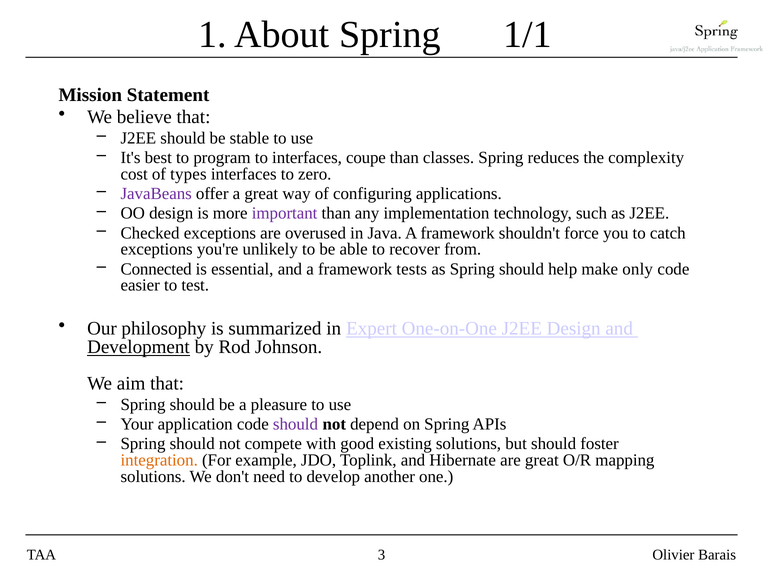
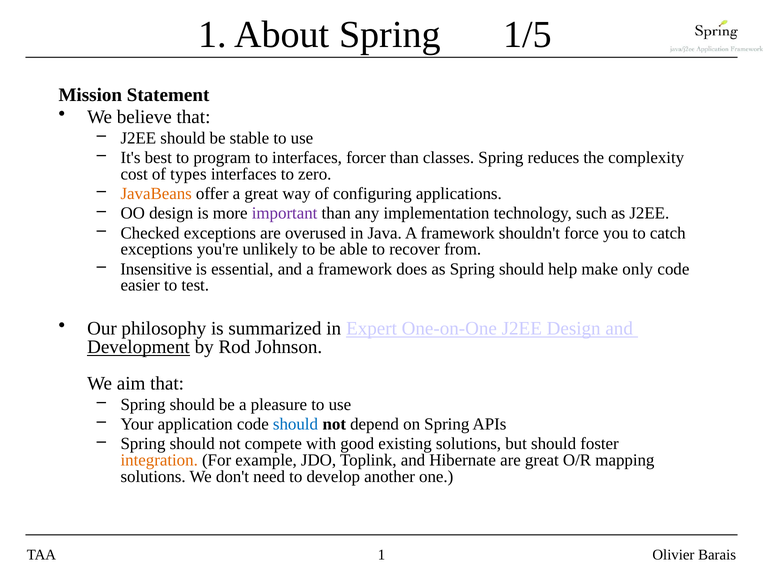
1/1: 1/1 -> 1/5
coupe: coupe -> forcer
JavaBeans colour: purple -> orange
Connected: Connected -> Insensitive
tests: tests -> does
should at (295, 424) colour: purple -> blue
TAA 3: 3 -> 1
